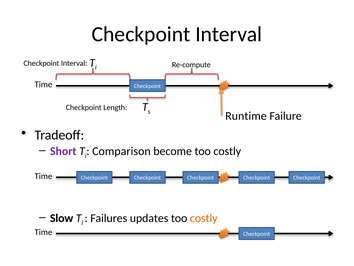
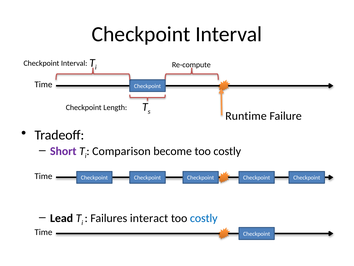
Slow: Slow -> Lead
updates: updates -> interact
costly at (204, 218) colour: orange -> blue
